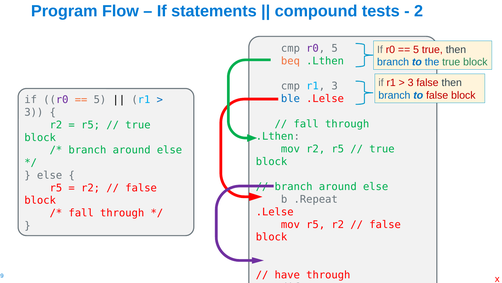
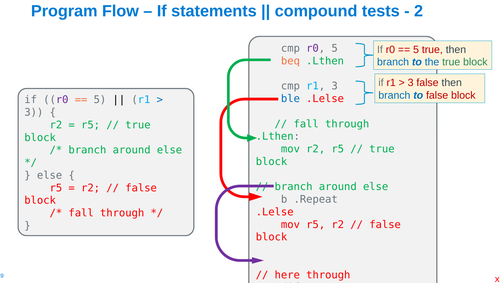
have: have -> here
